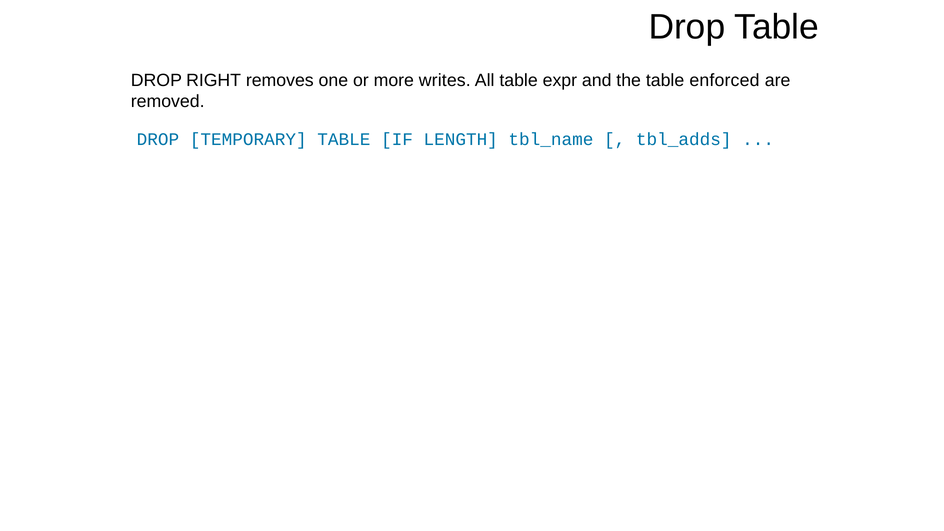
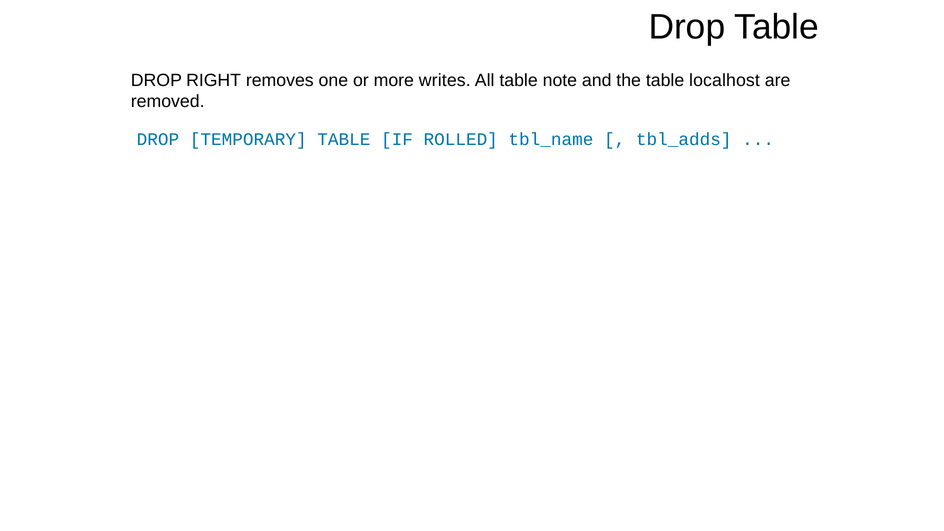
expr: expr -> note
enforced: enforced -> localhost
LENGTH: LENGTH -> ROLLED
